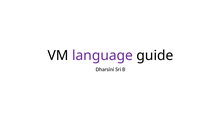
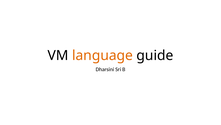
language colour: purple -> orange
